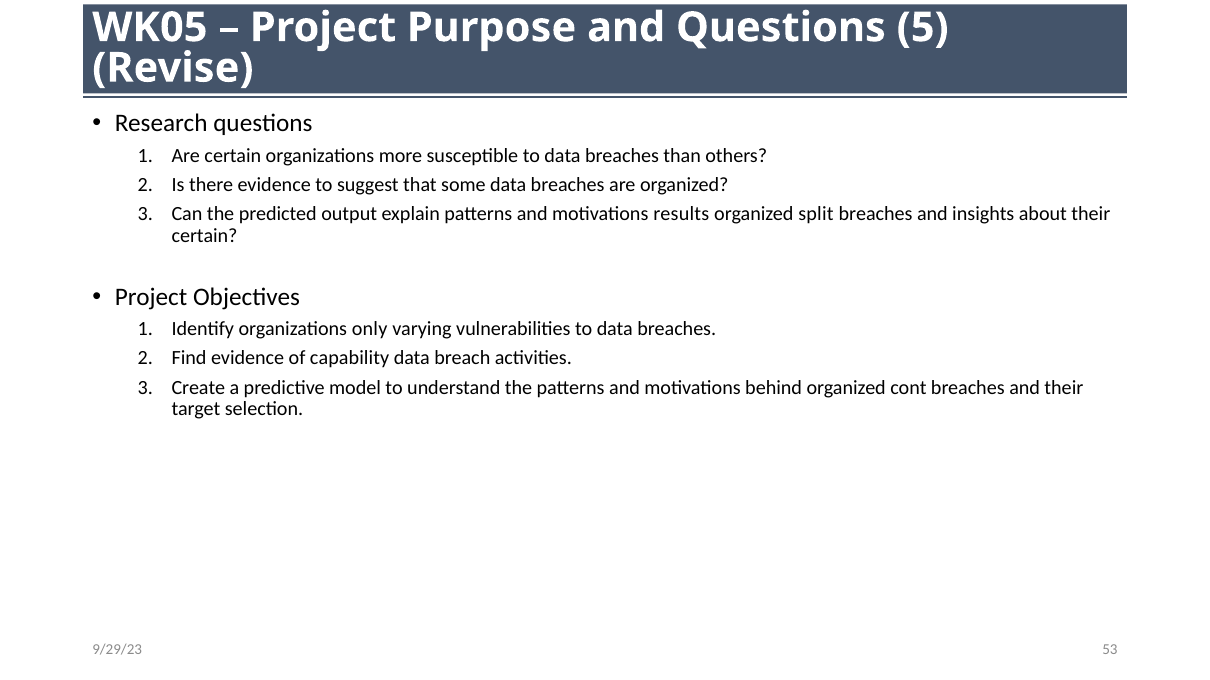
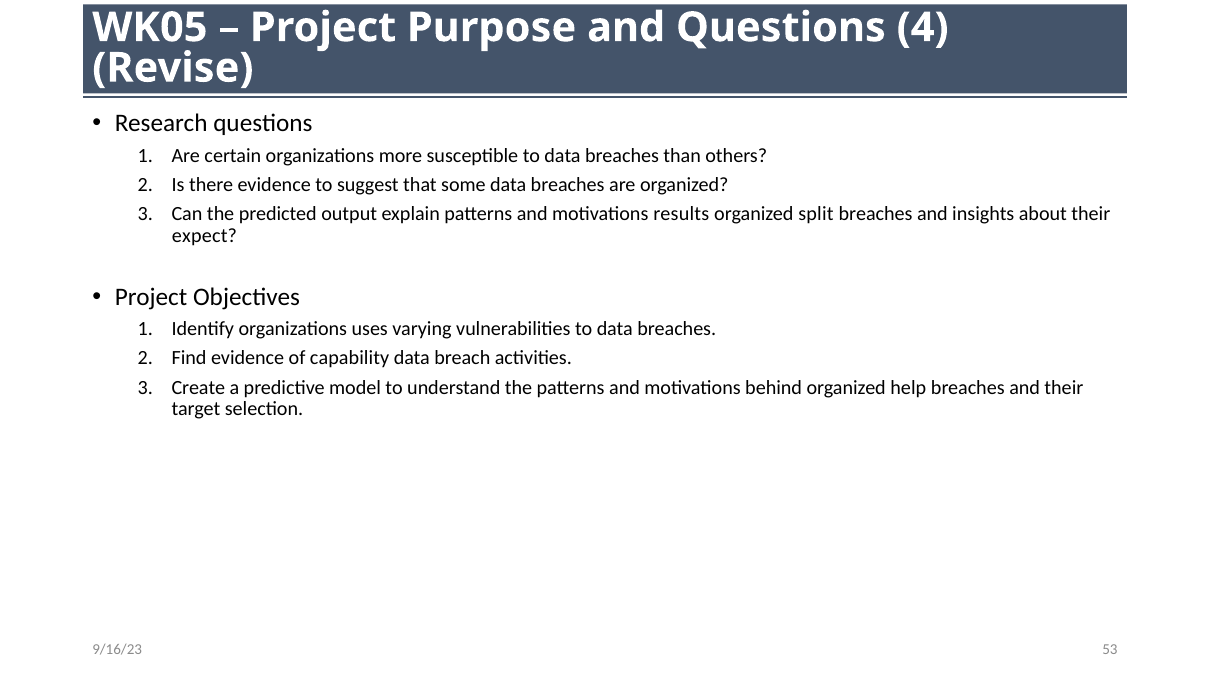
5: 5 -> 4
certain at (205, 236): certain -> expect
only: only -> uses
cont: cont -> help
9/29/23: 9/29/23 -> 9/16/23
